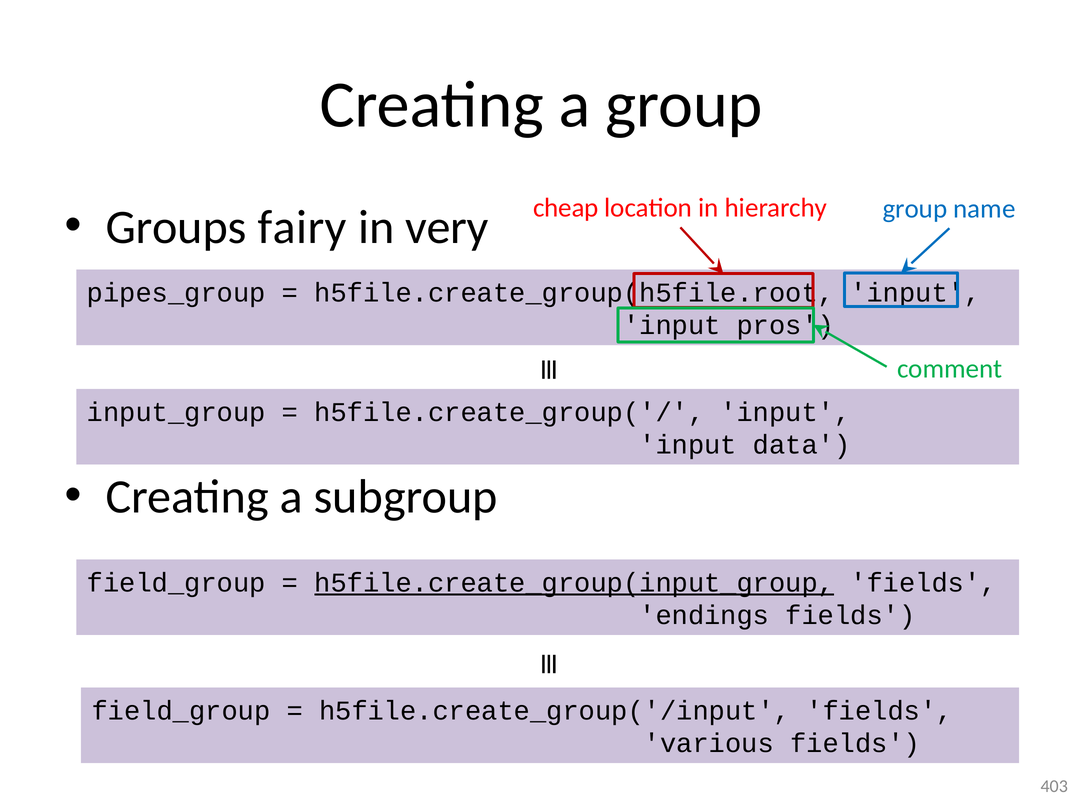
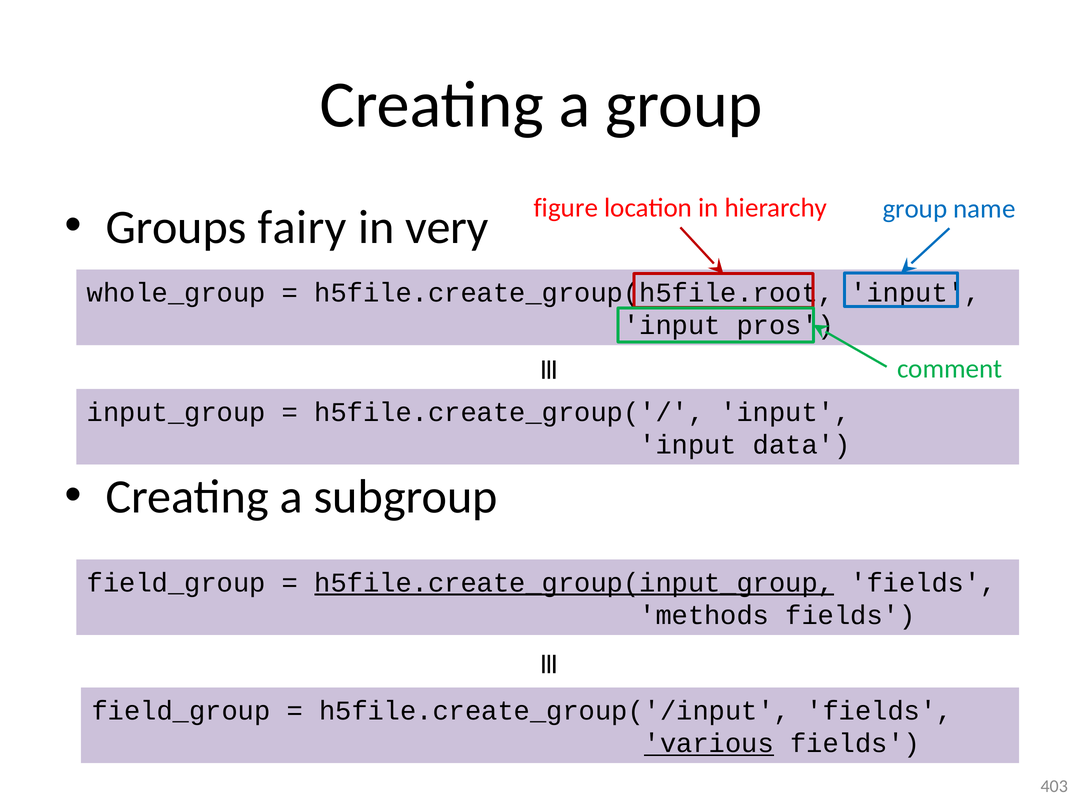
cheap: cheap -> figure
pipes_group: pipes_group -> whole_group
endings: endings -> methods
various underline: none -> present
